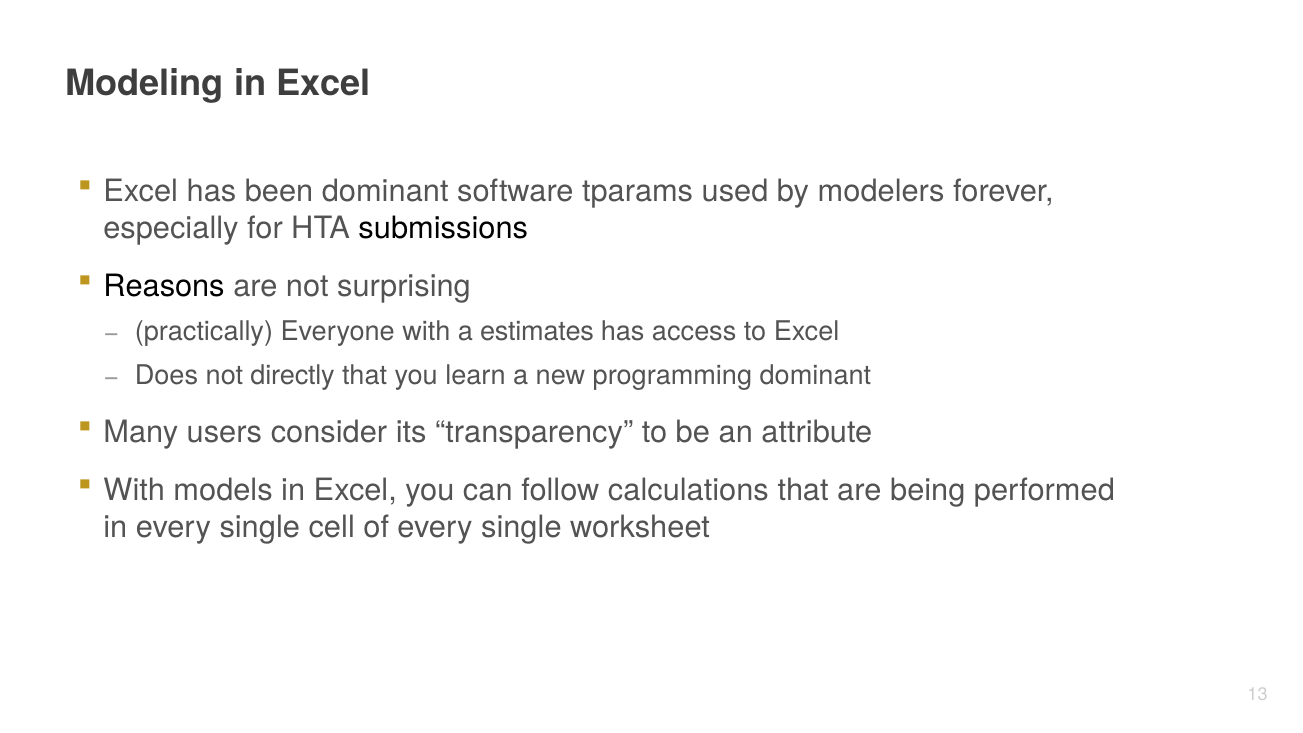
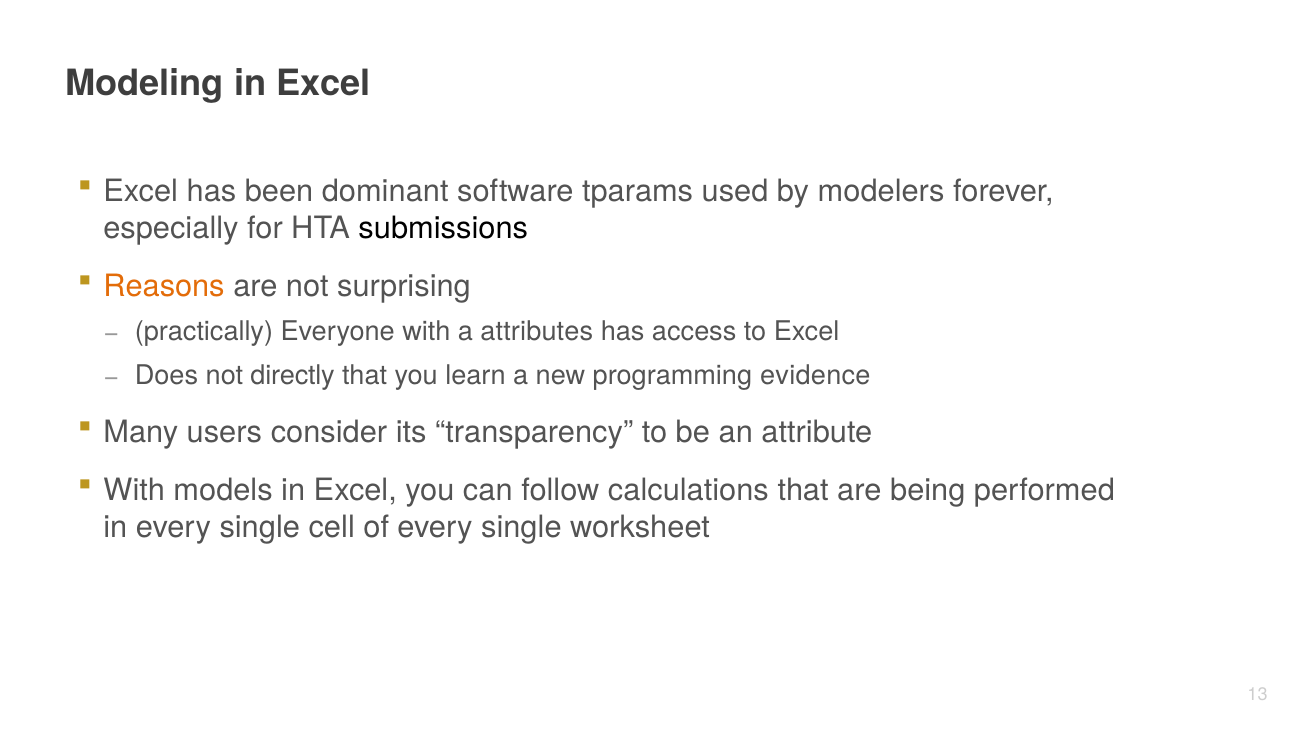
Reasons colour: black -> orange
estimates: estimates -> attributes
programming dominant: dominant -> evidence
